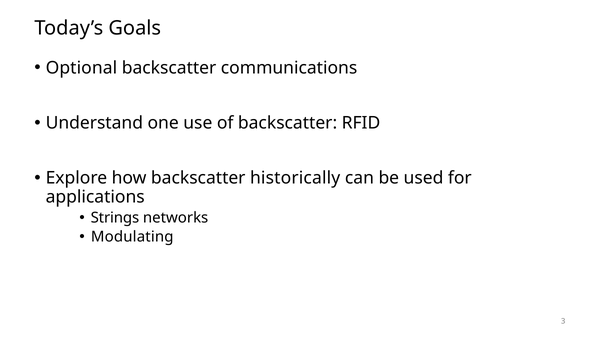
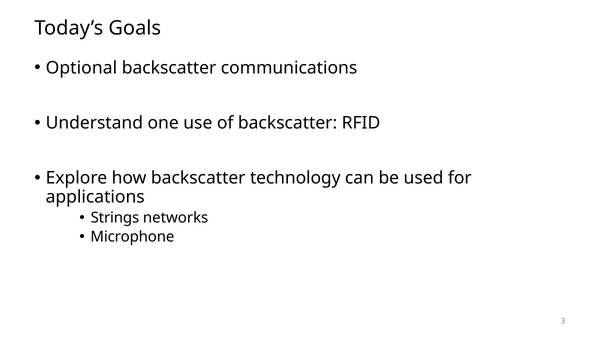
historically: historically -> technology
Modulating: Modulating -> Microphone
